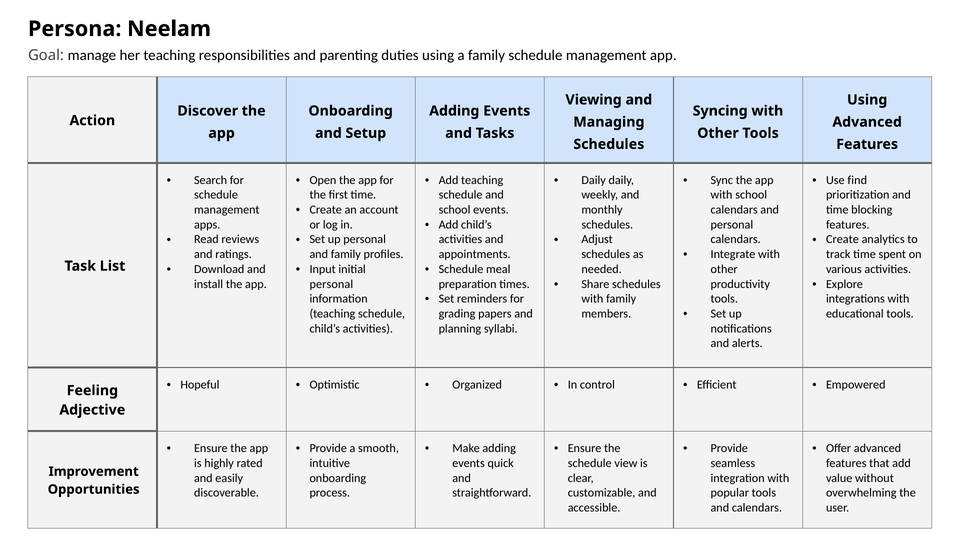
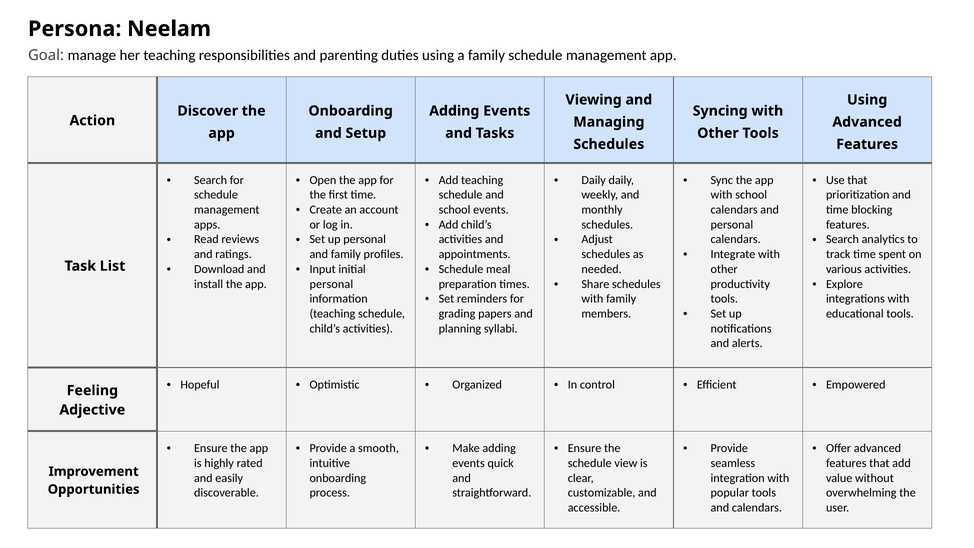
Use find: find -> that
Create at (842, 239): Create -> Search
